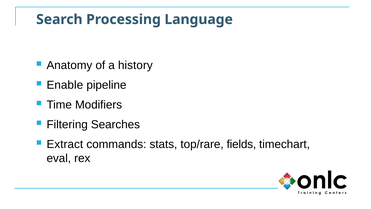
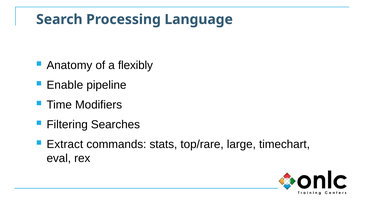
history: history -> flexibly
fields: fields -> large
